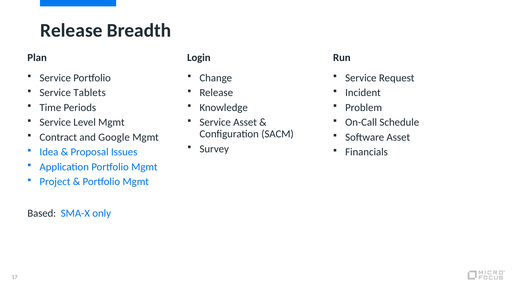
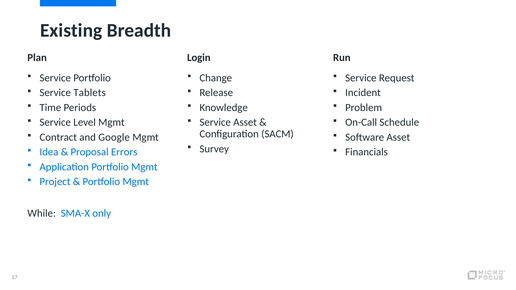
Release at (71, 30): Release -> Existing
Issues: Issues -> Errors
Based: Based -> While
